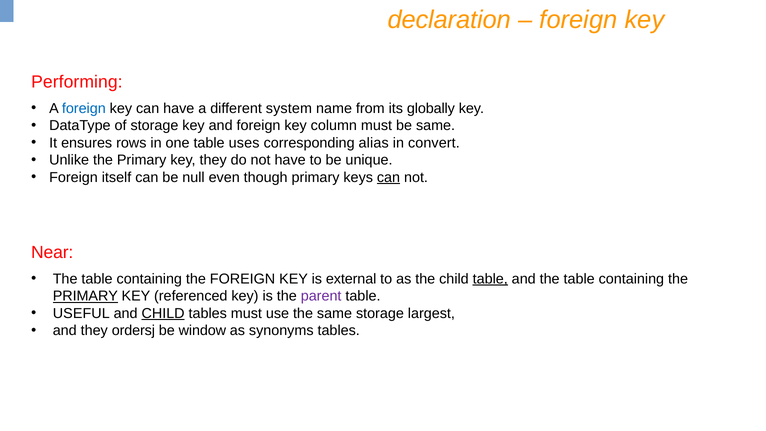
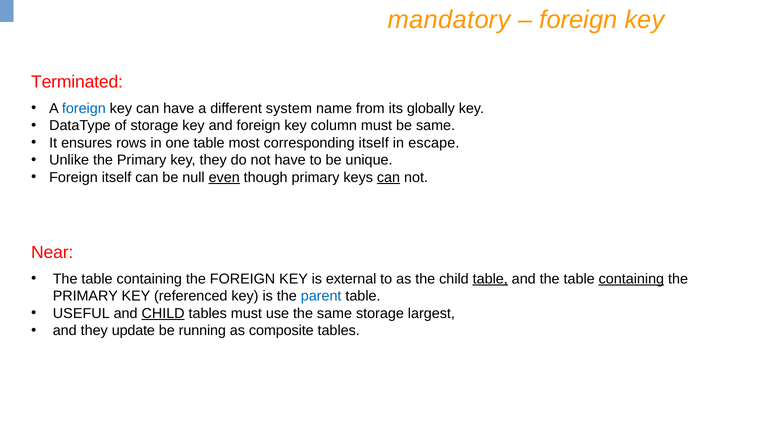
declaration: declaration -> mandatory
Performing: Performing -> Terminated
uses: uses -> most
corresponding alias: alias -> itself
convert: convert -> escape
even underline: none -> present
containing at (631, 279) underline: none -> present
PRIMARY at (85, 296) underline: present -> none
parent colour: purple -> blue
ordersj: ordersj -> update
window: window -> running
synonyms: synonyms -> composite
